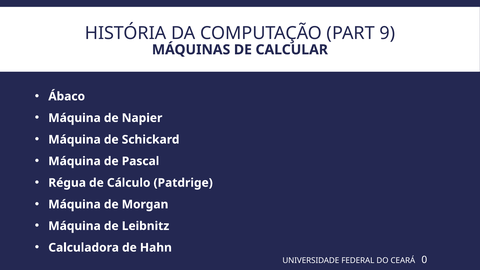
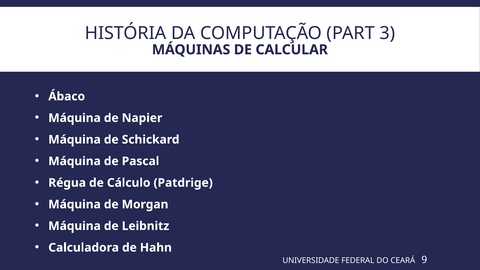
9: 9 -> 3
0: 0 -> 9
